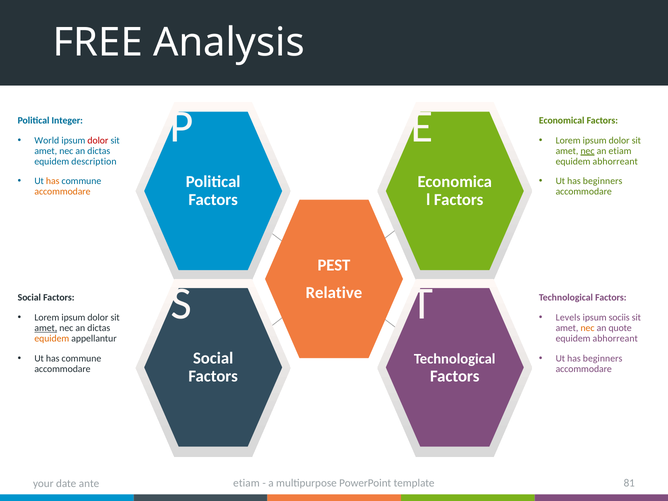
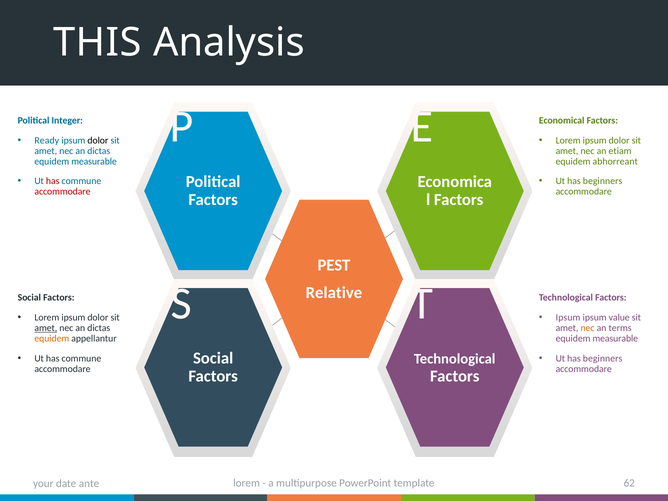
FREE: FREE -> THIS
World: World -> Ready
dolor at (98, 140) colour: red -> black
nec at (588, 151) underline: present -> none
description at (94, 161): description -> measurable
has at (53, 181) colour: orange -> red
accommodare at (62, 192) colour: orange -> red
Levels at (568, 317): Levels -> Ipsum
sociis: sociis -> value
quote: quote -> terms
abhorreant at (615, 338): abhorreant -> measurable
etiam at (246, 483): etiam -> lorem
81: 81 -> 62
